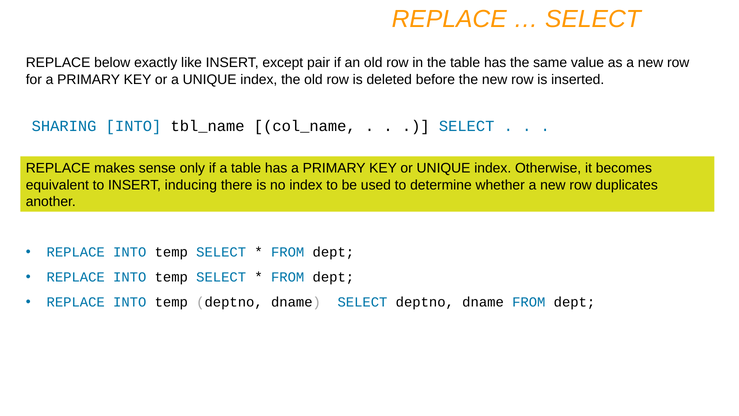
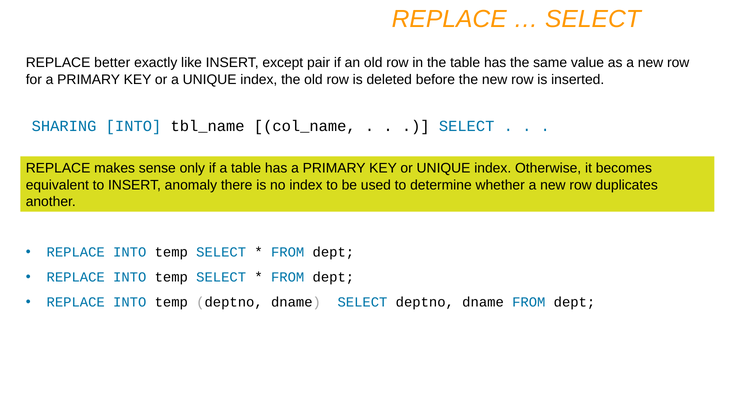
below: below -> better
inducing: inducing -> anomaly
